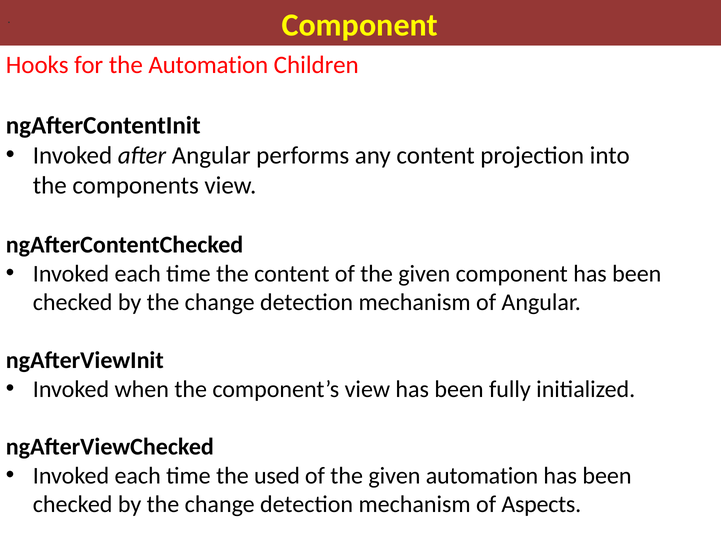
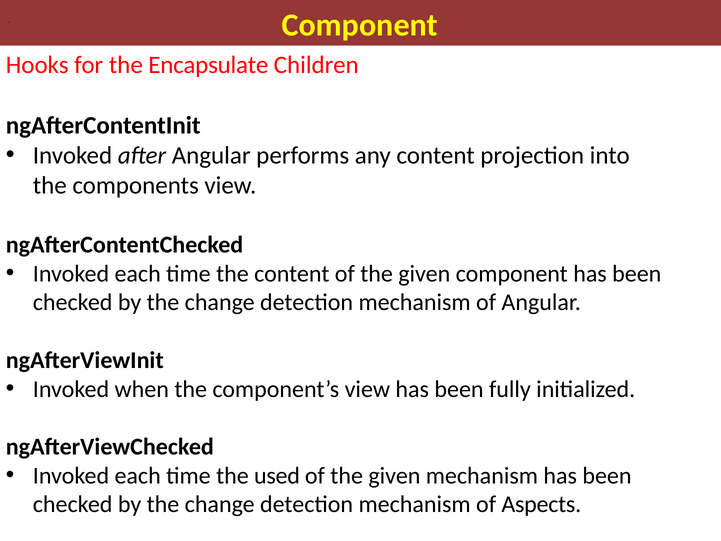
the Automation: Automation -> Encapsulate
given automation: automation -> mechanism
